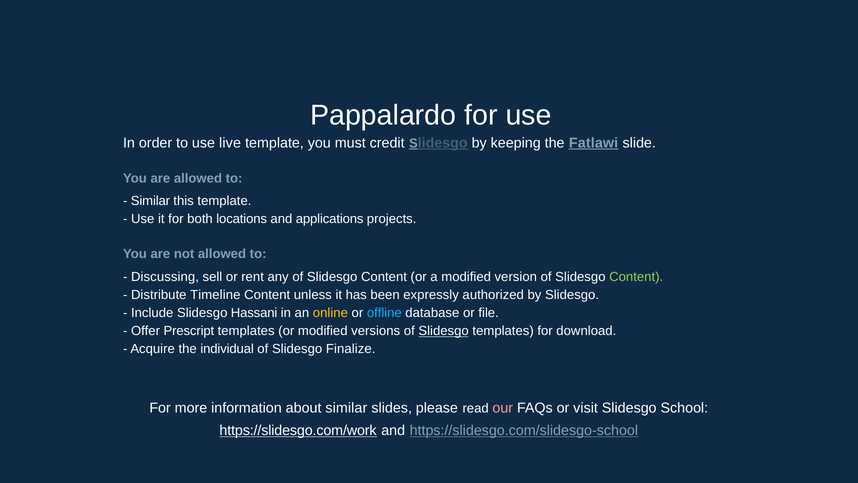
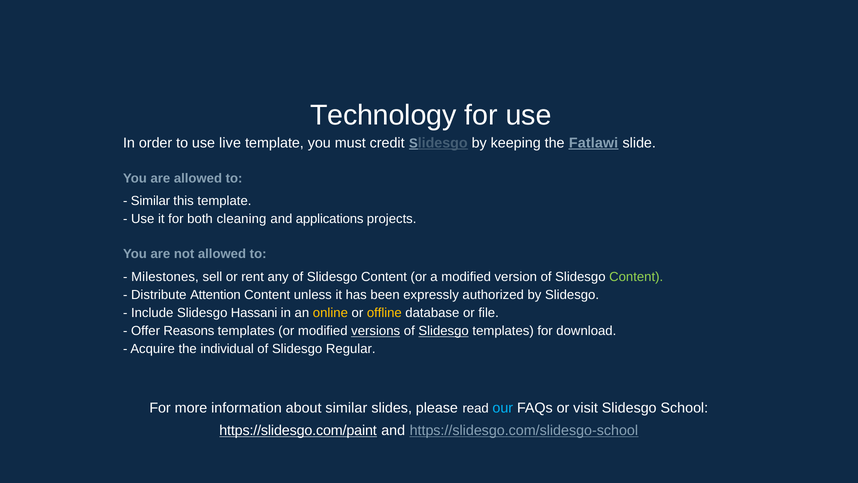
Pappalardo: Pappalardo -> Technology
locations: locations -> cleaning
Discussing: Discussing -> Milestones
Timeline: Timeline -> Attention
offline colour: light blue -> yellow
Prescript: Prescript -> Reasons
versions underline: none -> present
Finalize: Finalize -> Regular
our colour: pink -> light blue
https://slidesgo.com/work: https://slidesgo.com/work -> https://slidesgo.com/paint
